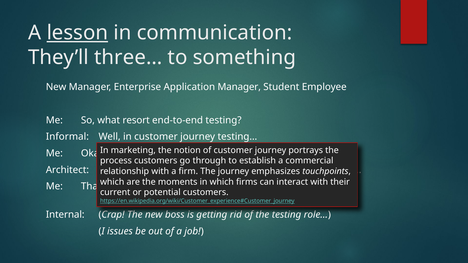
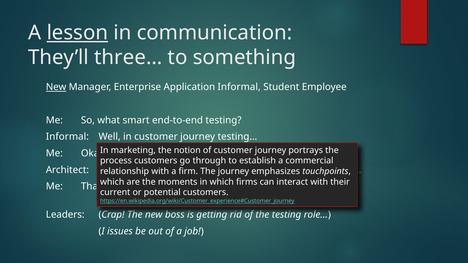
New at (56, 87) underline: none -> present
Application Manager: Manager -> Informal
resort: resort -> smart
Internal: Internal -> Leaders
